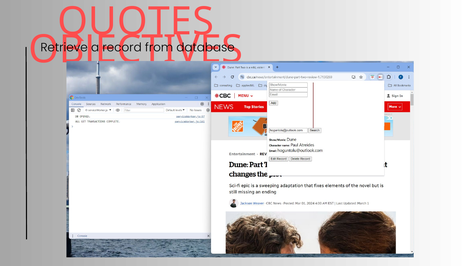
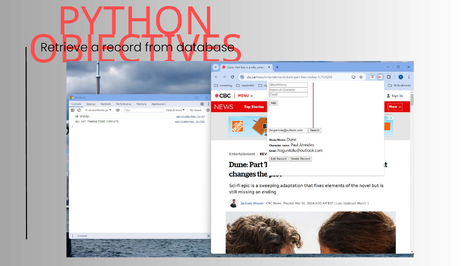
QUOTES: QUOTES -> PYTHON
